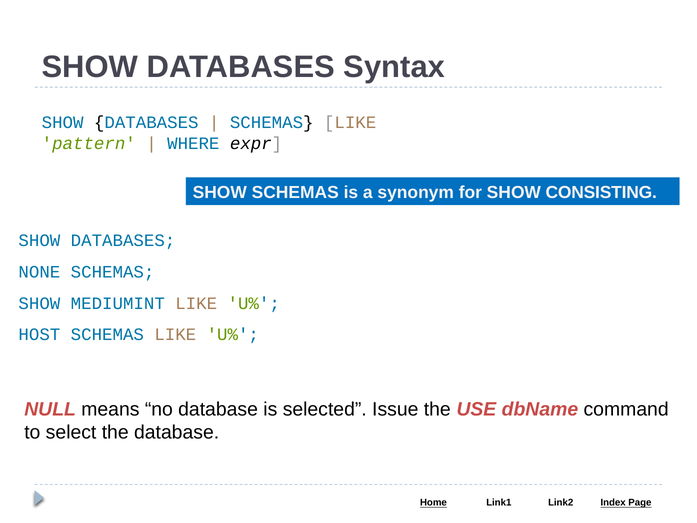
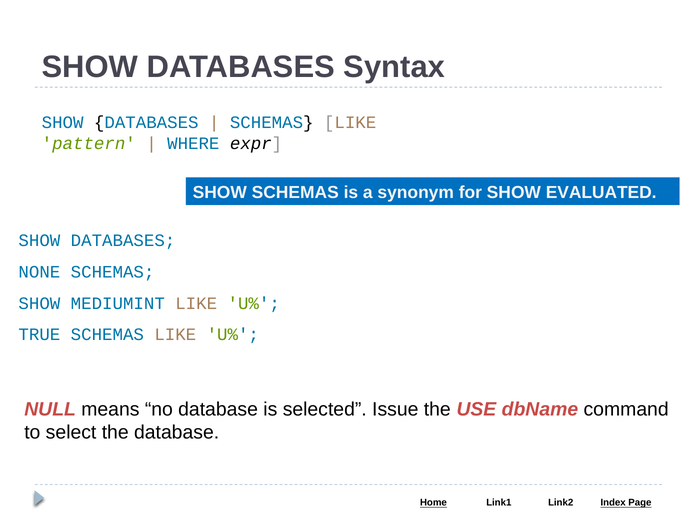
CONSISTING: CONSISTING -> EVALUATED
HOST: HOST -> TRUE
